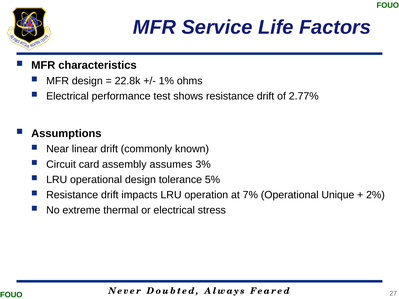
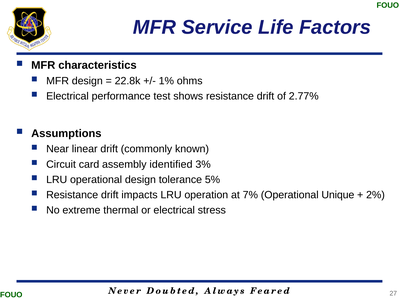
assumes: assumes -> identified
